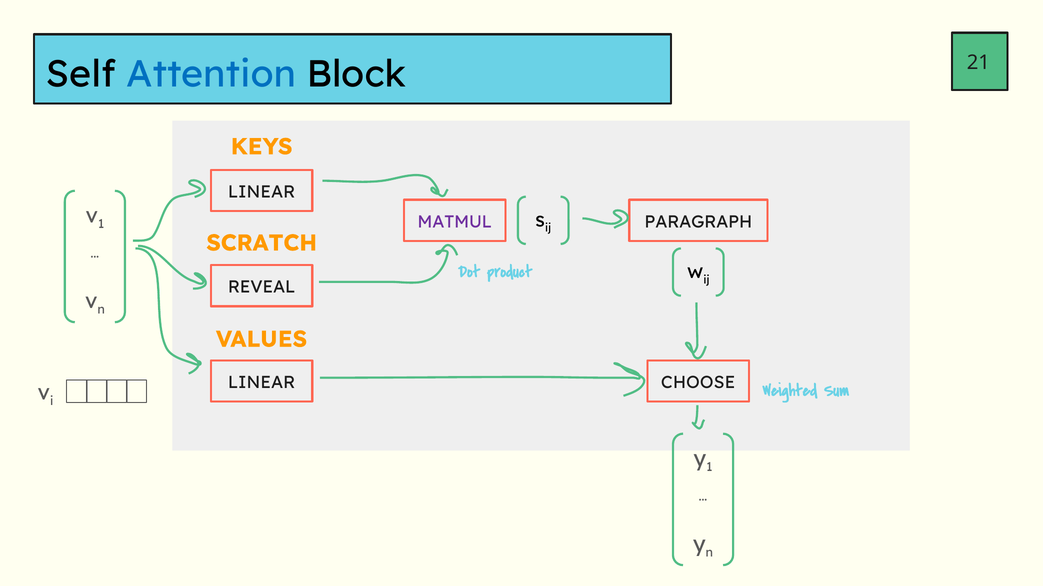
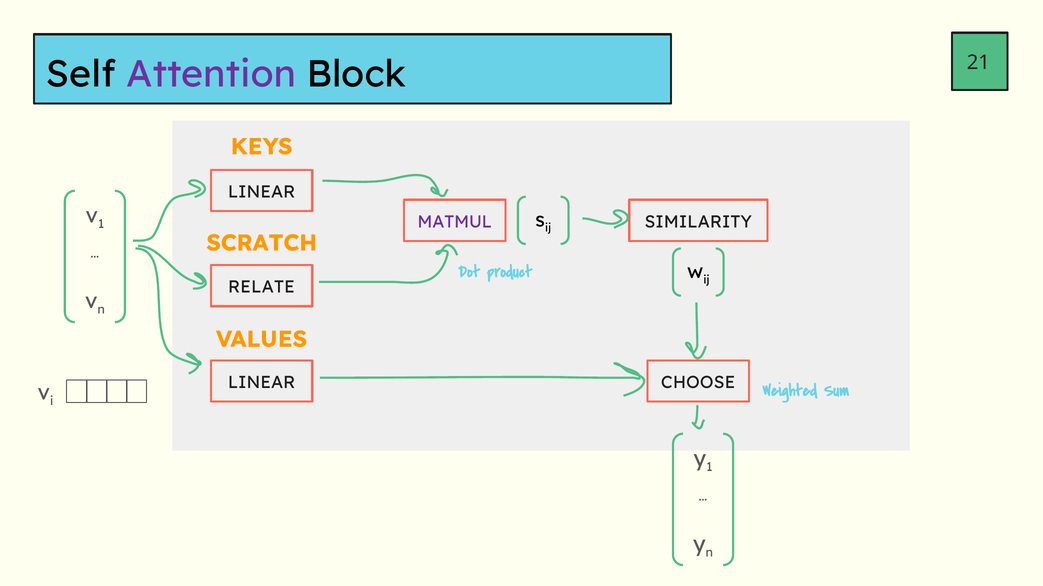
Attention colour: blue -> purple
PARAGRAPH: PARAGRAPH -> SIMILARITY
REVEAL: REVEAL -> RELATE
